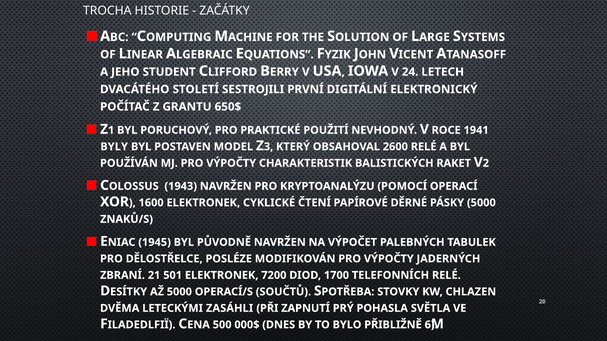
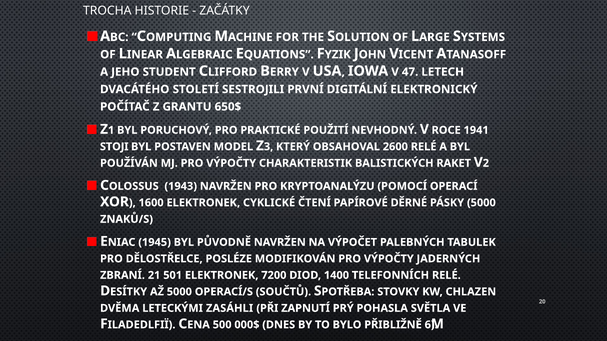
24: 24 -> 47
BYLY: BYLY -> STOJI
1700: 1700 -> 1400
